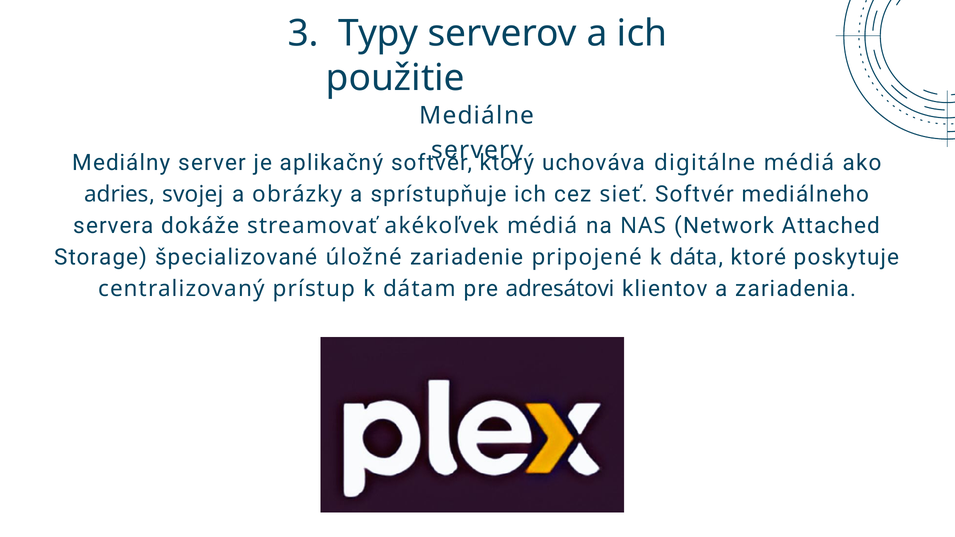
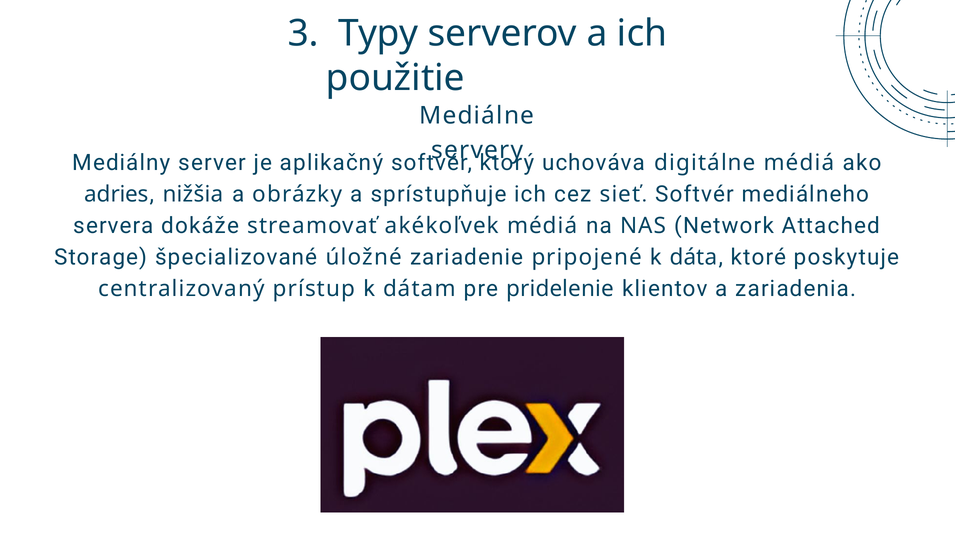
svojej: svojej -> nižšia
adresátovi: adresátovi -> pridelenie
